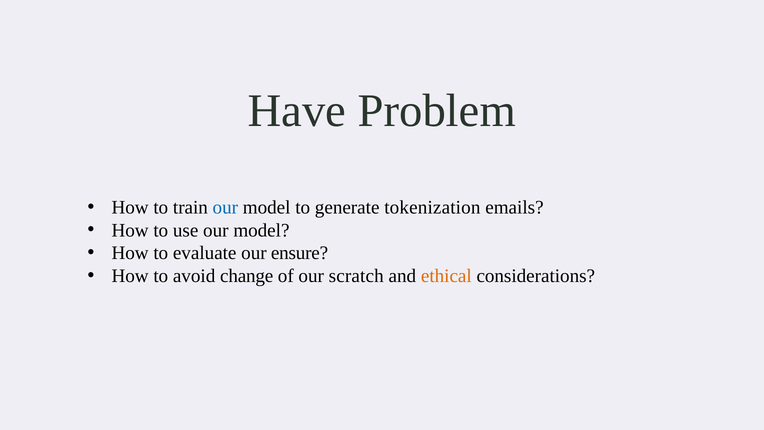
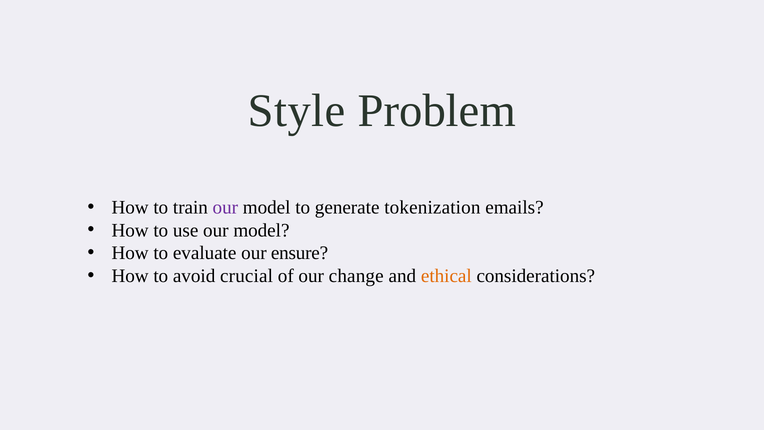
Have: Have -> Style
our at (225, 207) colour: blue -> purple
change: change -> crucial
scratch: scratch -> change
